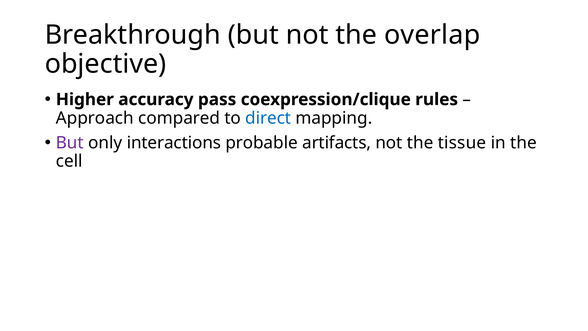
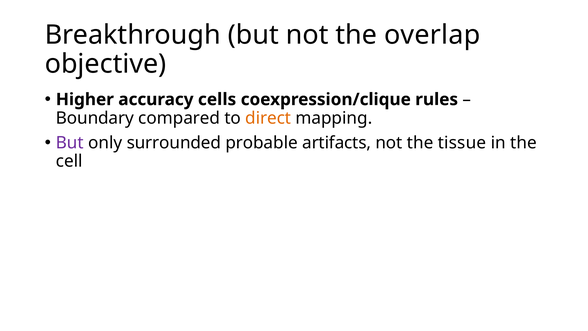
pass: pass -> cells
Approach: Approach -> Boundary
direct colour: blue -> orange
interactions: interactions -> surrounded
